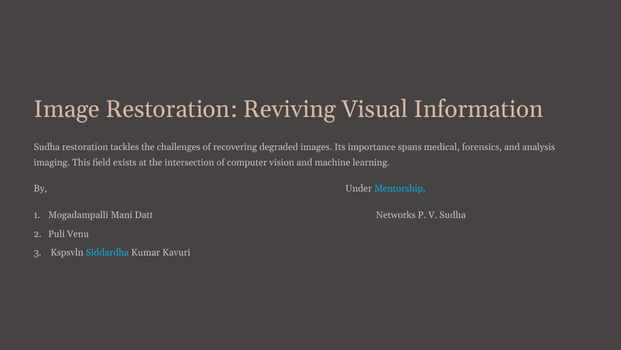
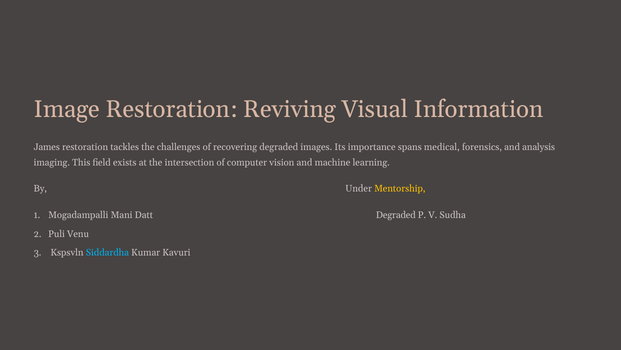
Sudha at (47, 147): Sudha -> James
Mentorship colour: light blue -> yellow
Datt Networks: Networks -> Degraded
